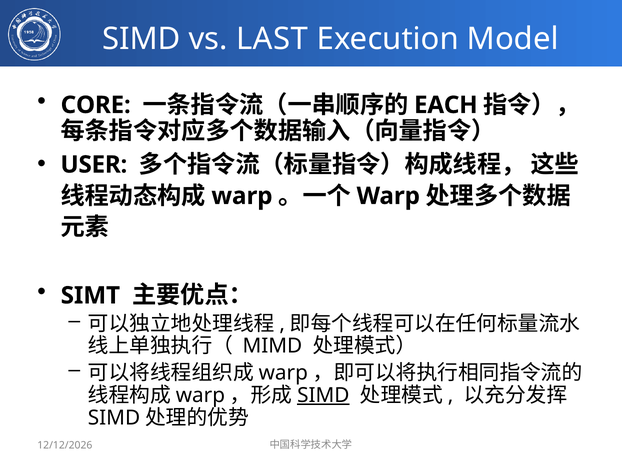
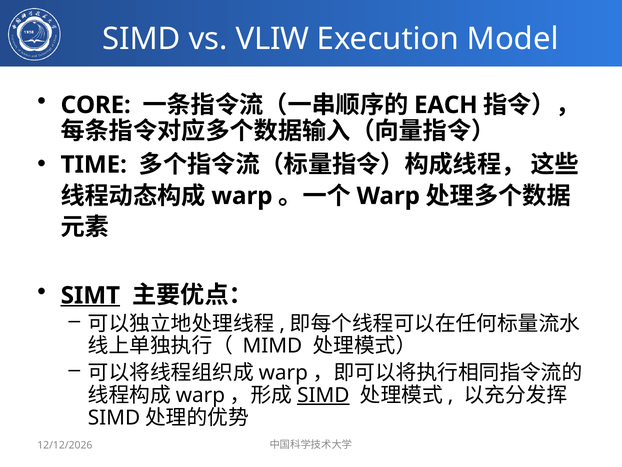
LAST: LAST -> VLIW
USER: USER -> TIME
SIMT underline: none -> present
